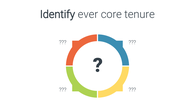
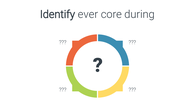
tenure: tenure -> during
